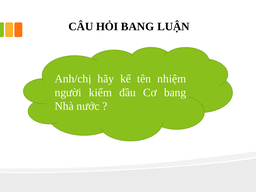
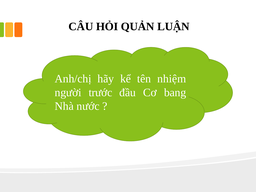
HỎI BANG: BANG -> QUẢN
kiểm: kiểm -> trước
